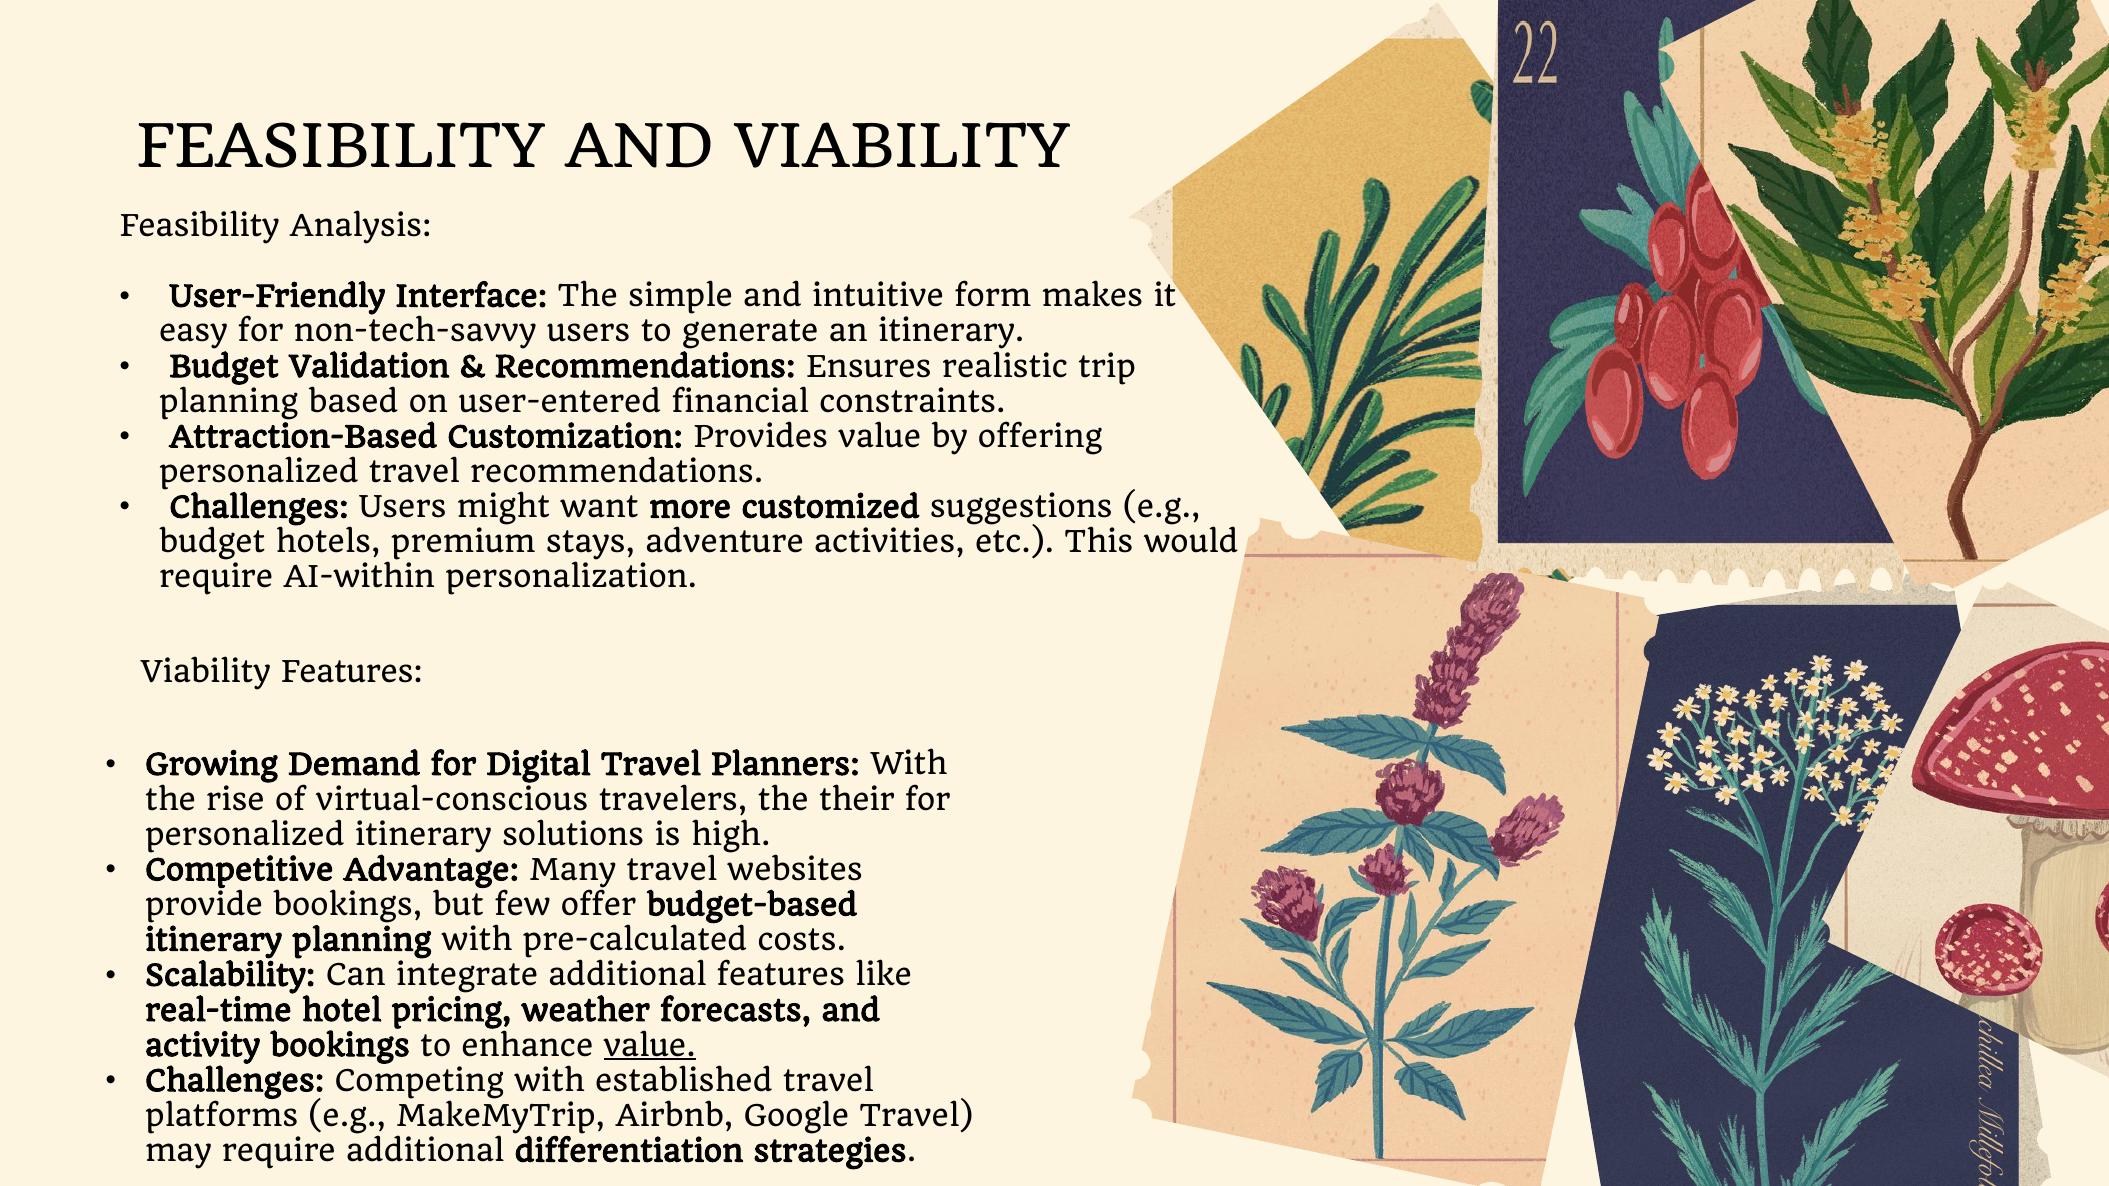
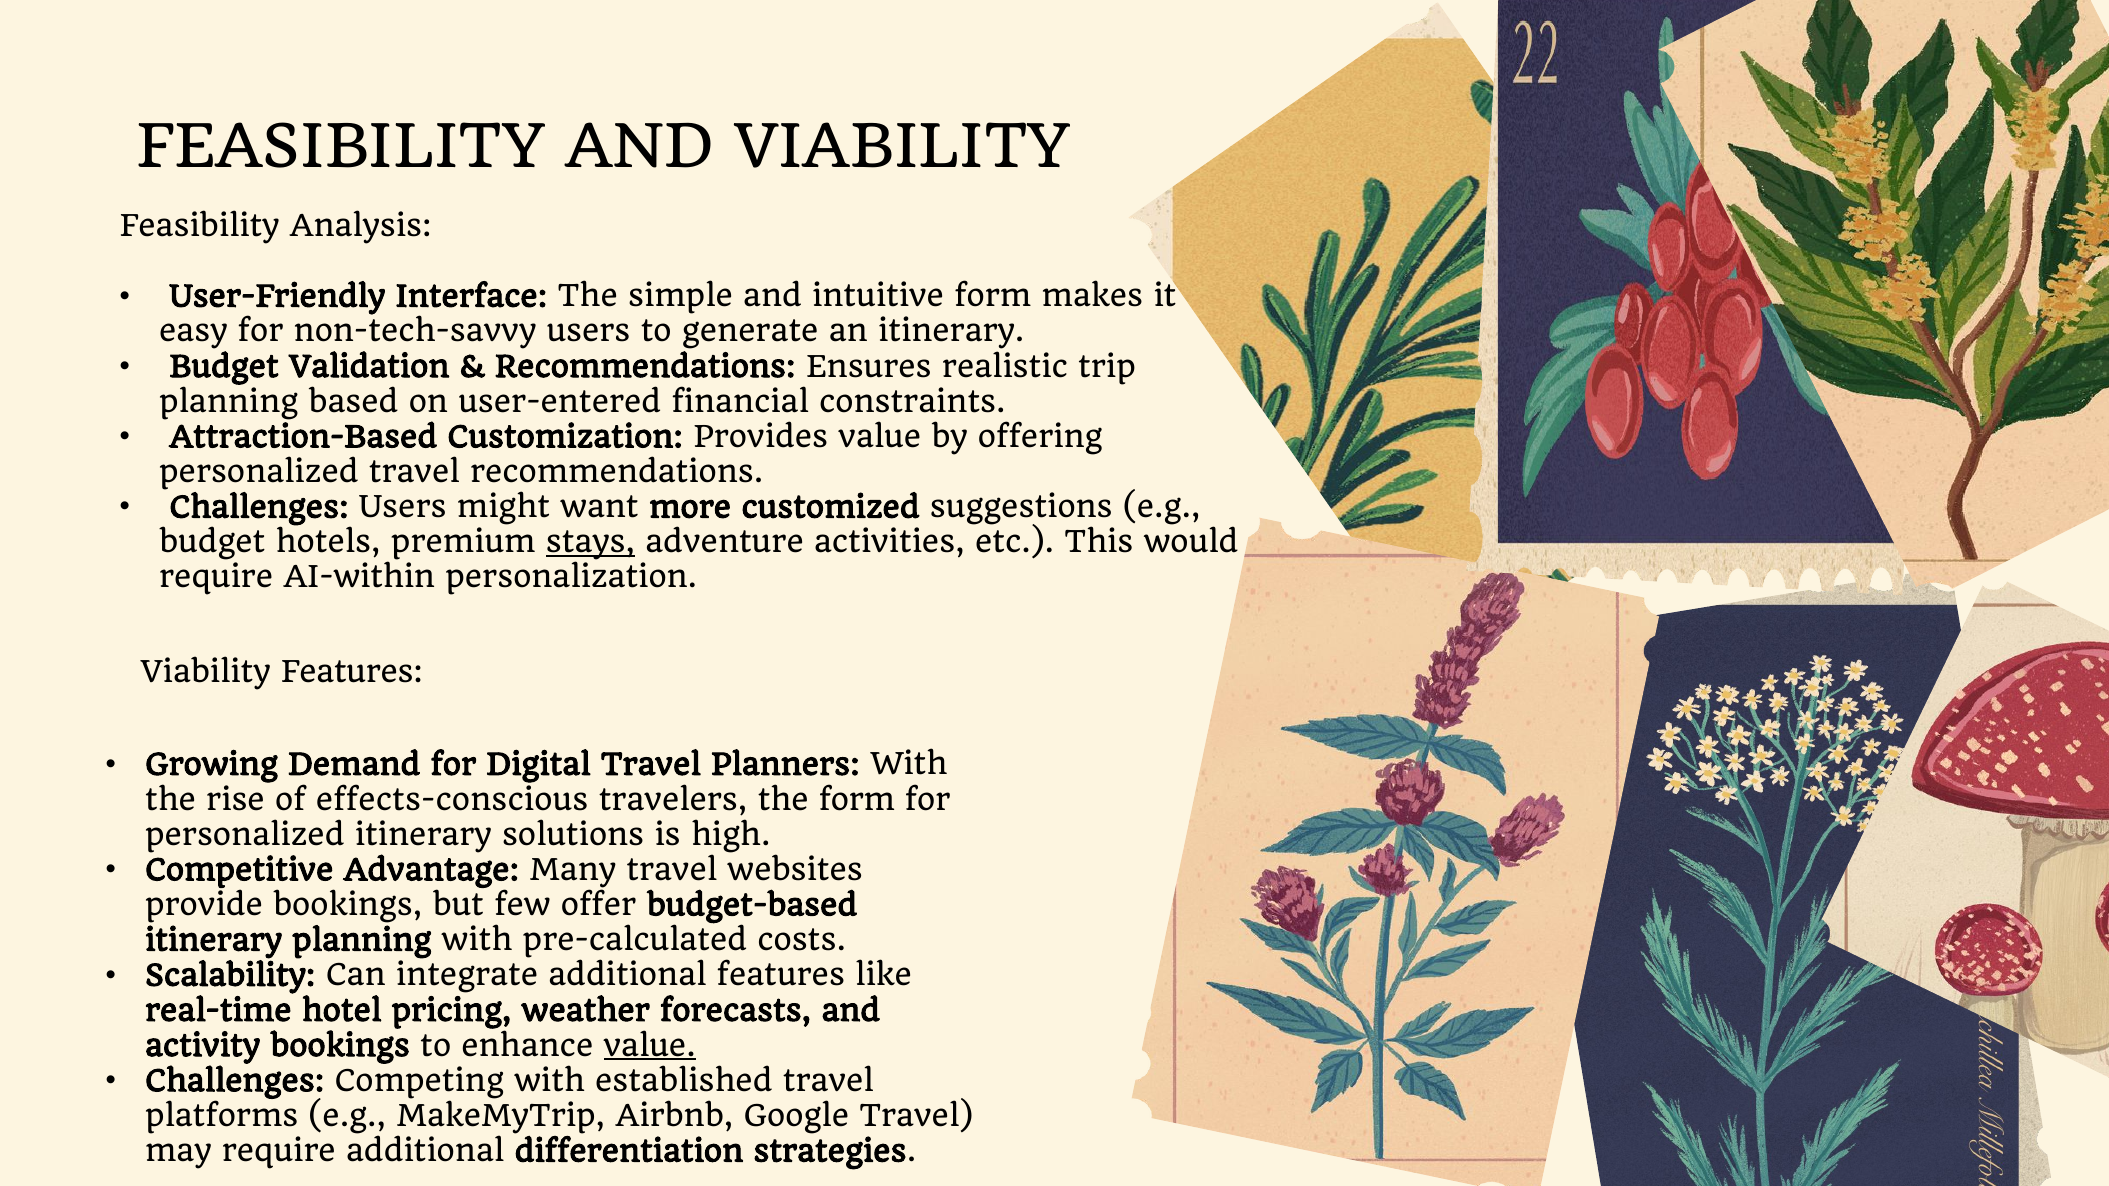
stays underline: none -> present
virtual-conscious: virtual-conscious -> effects-conscious
the their: their -> form
